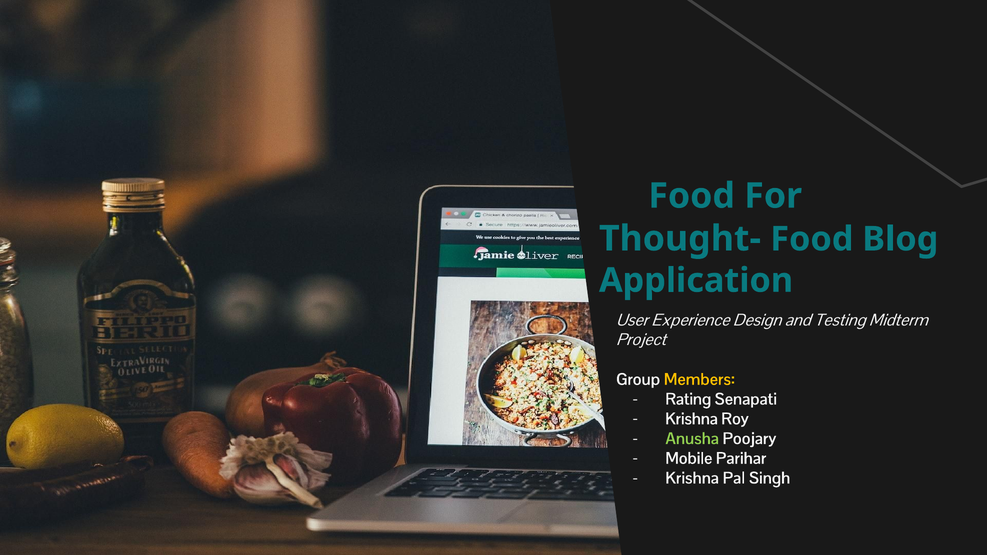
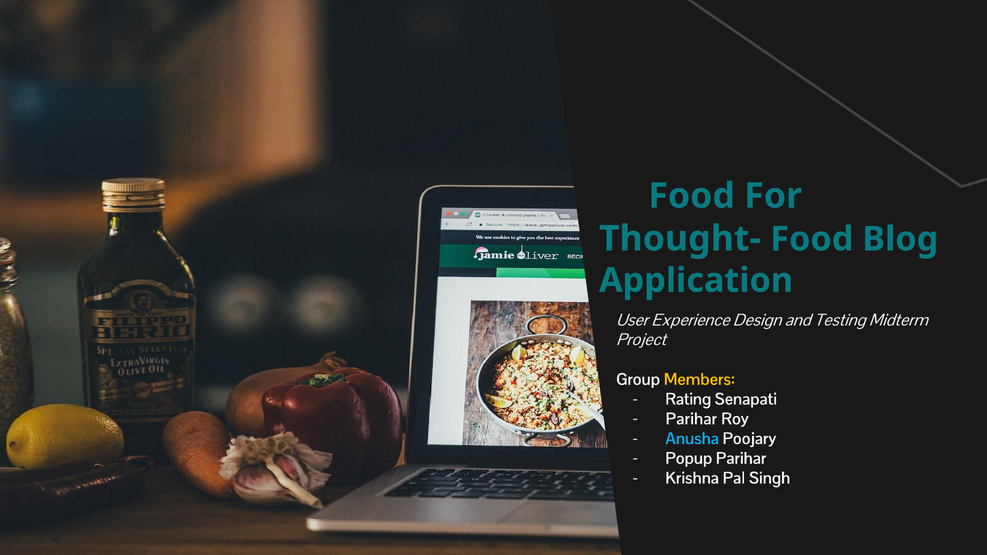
Krishna at (692, 419): Krishna -> Parihar
Anusha colour: light green -> light blue
Mobile: Mobile -> Popup
